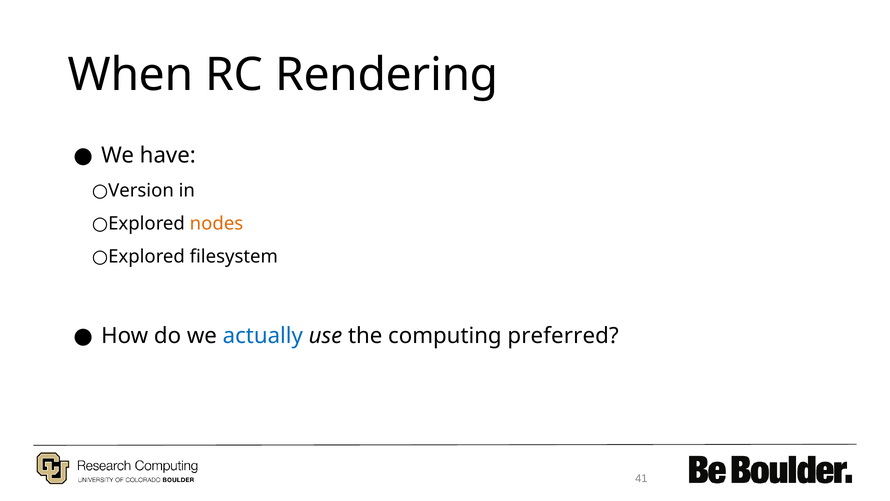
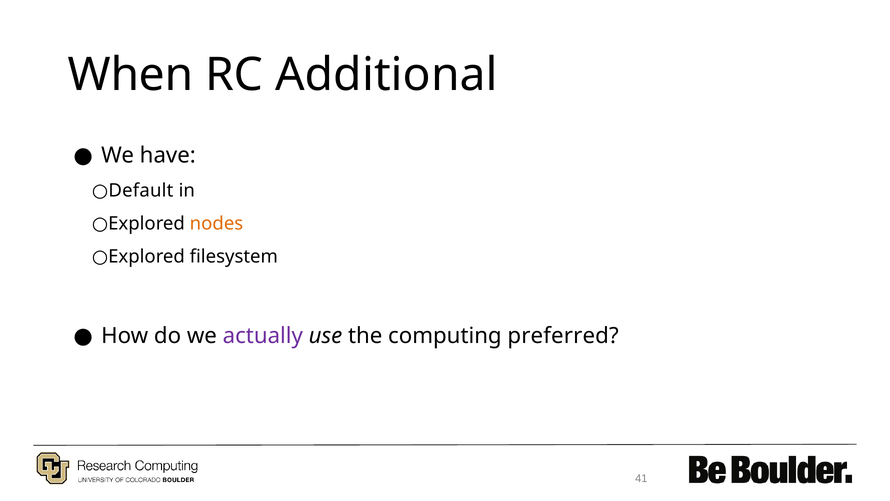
Rendering: Rendering -> Additional
Version: Version -> Default
actually colour: blue -> purple
